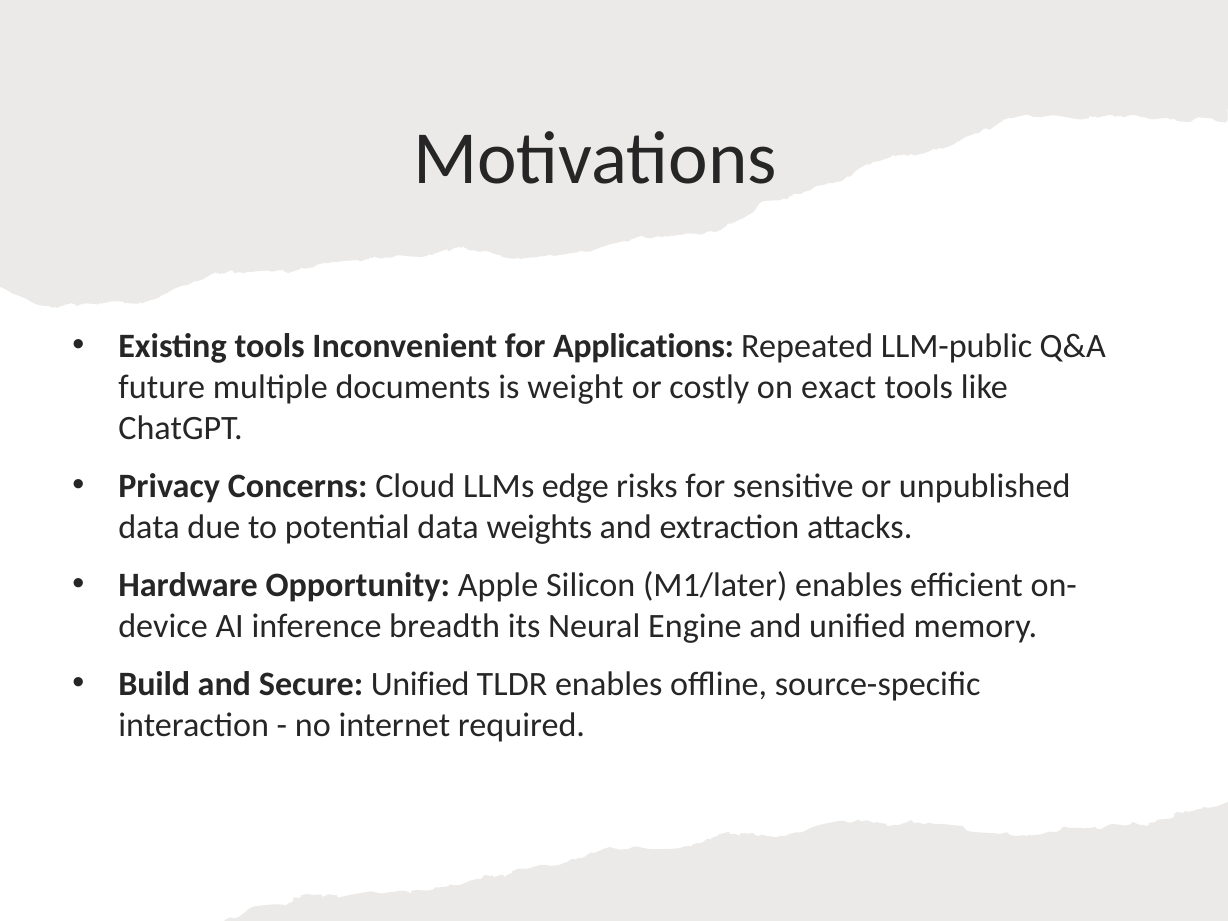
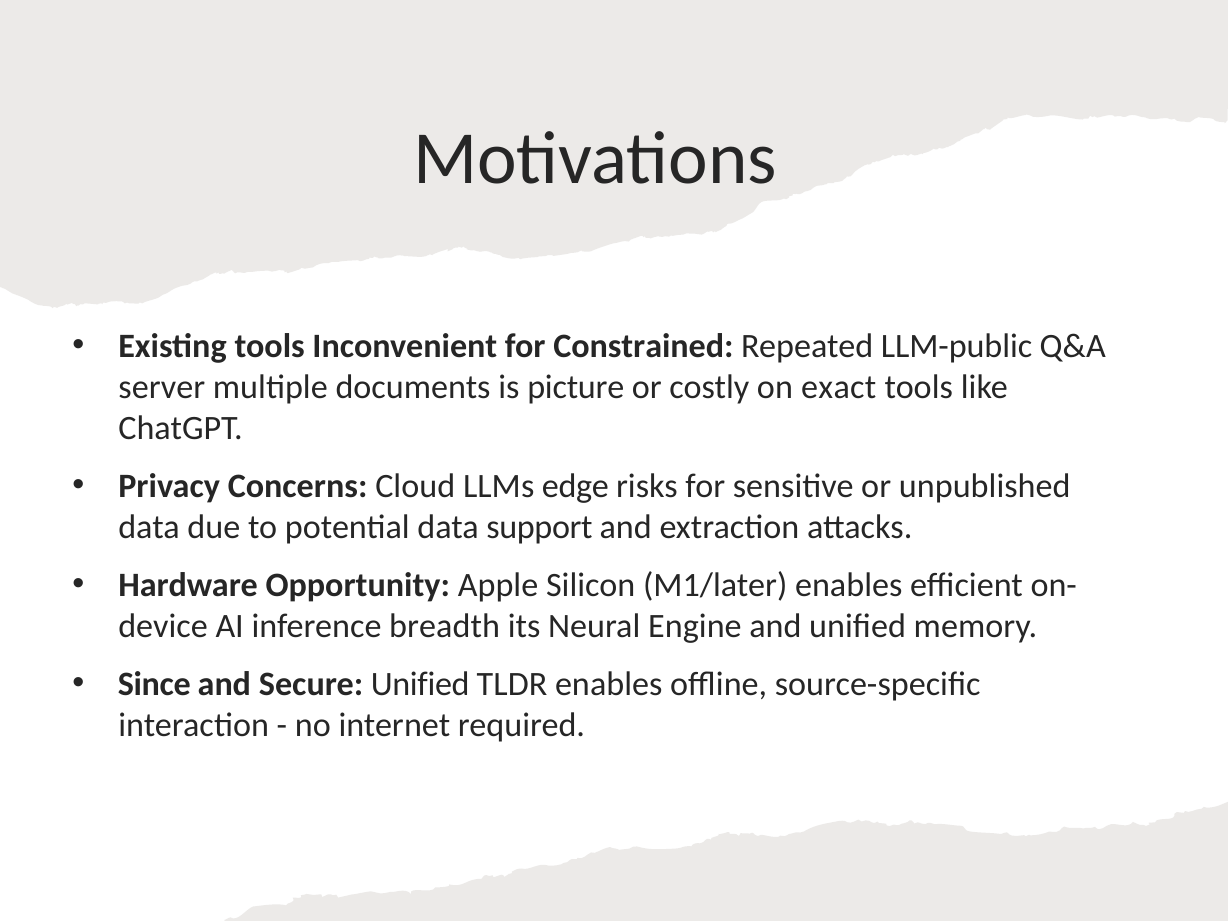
Applications: Applications -> Constrained
future: future -> server
weight: weight -> picture
weights: weights -> support
Build: Build -> Since
